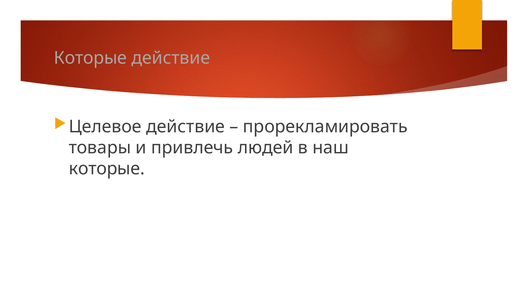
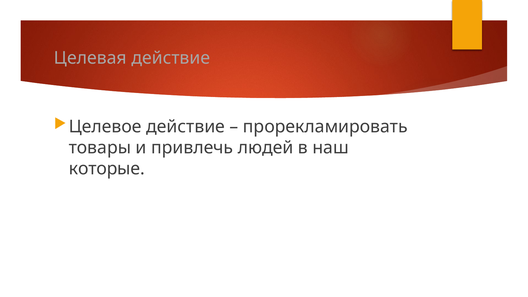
Которые at (90, 58): Которые -> Целевая
